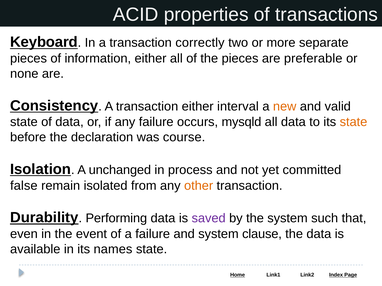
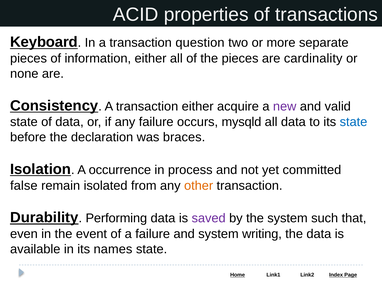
correctly: correctly -> question
preferable: preferable -> cardinality
interval: interval -> acquire
new colour: orange -> purple
state at (353, 122) colour: orange -> blue
course: course -> braces
unchanged: unchanged -> occurrence
clause: clause -> writing
